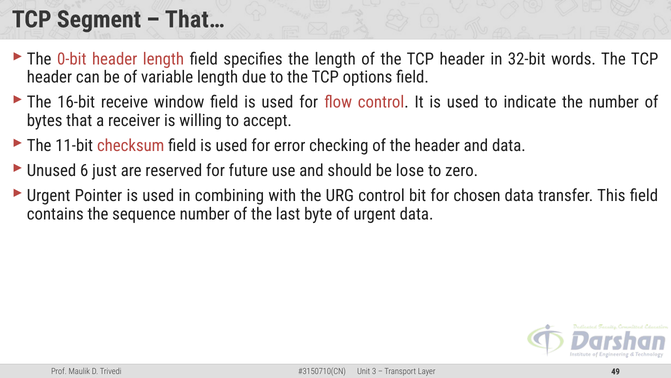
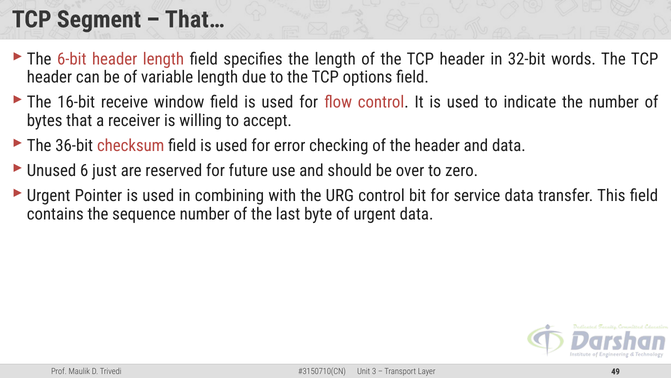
0-bit: 0-bit -> 6-bit
11-bit: 11-bit -> 36-bit
lose: lose -> over
chosen: chosen -> service
